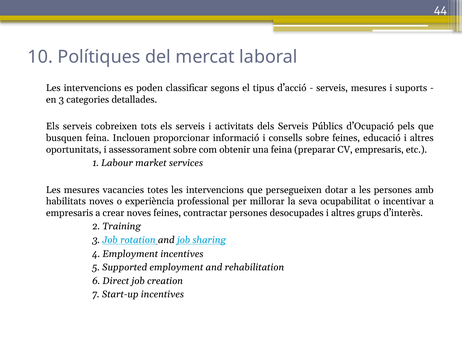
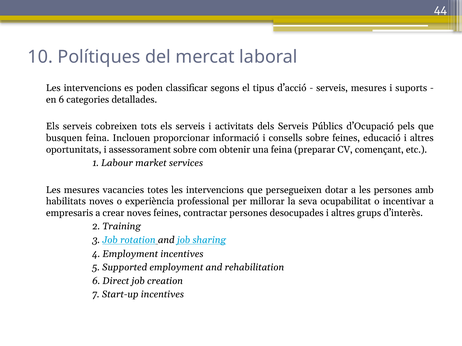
en 3: 3 -> 6
CV empresaris: empresaris -> començant
